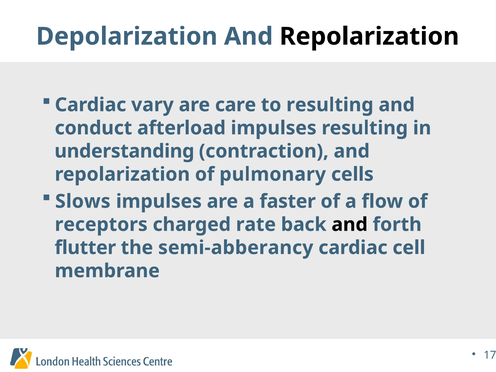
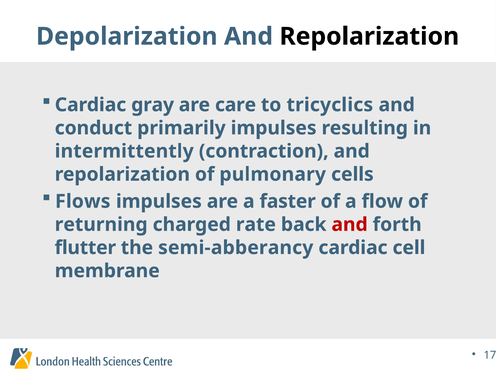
vary: vary -> gray
to resulting: resulting -> tricyclics
afterload: afterload -> primarily
understanding: understanding -> intermittently
Slows: Slows -> Flows
receptors: receptors -> returning
and at (350, 225) colour: black -> red
